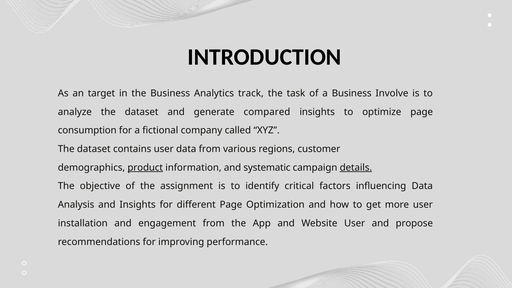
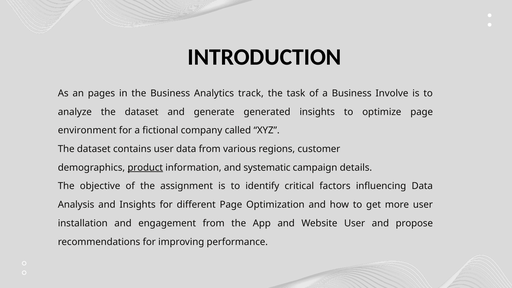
target: target -> pages
compared: compared -> generated
consumption: consumption -> environment
details underline: present -> none
